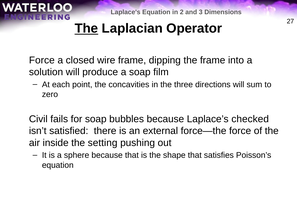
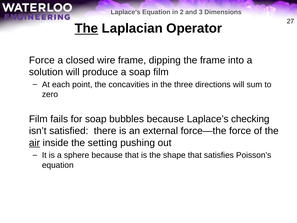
Civil at (38, 119): Civil -> Film
checked: checked -> checking
air underline: none -> present
